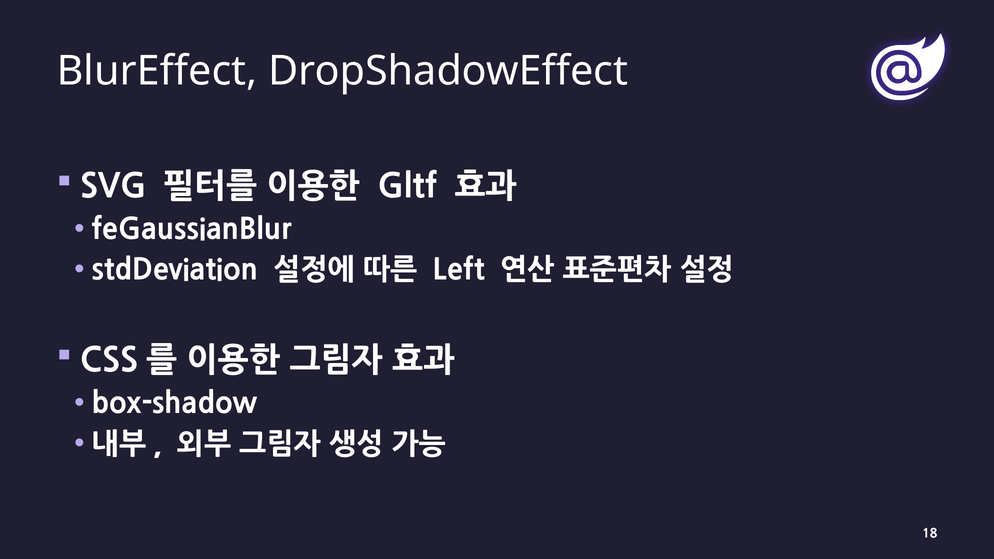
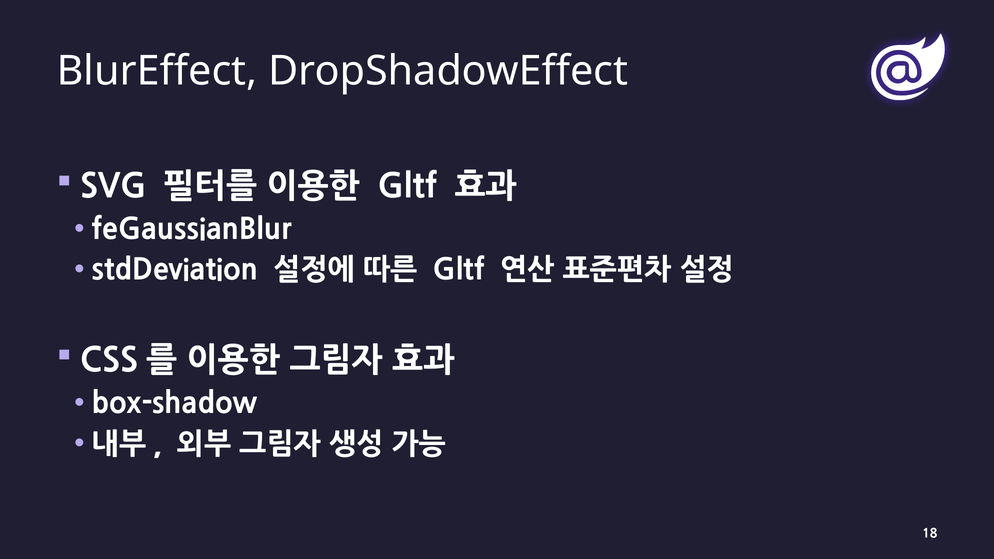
Left at (459, 270): Left -> Gltf
